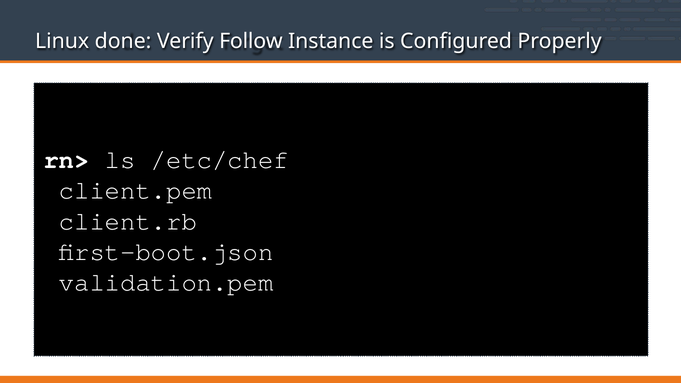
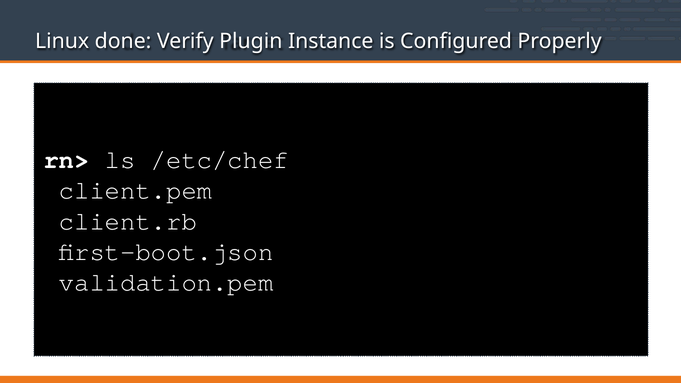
Follow: Follow -> Plugin
